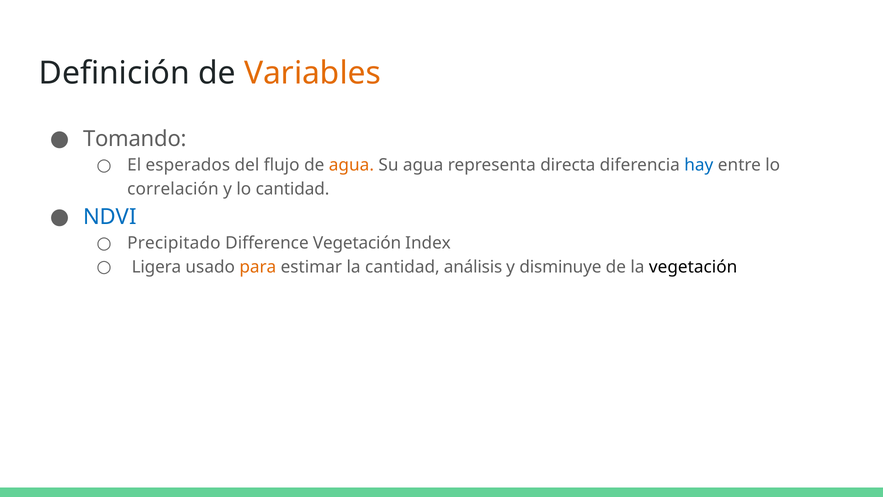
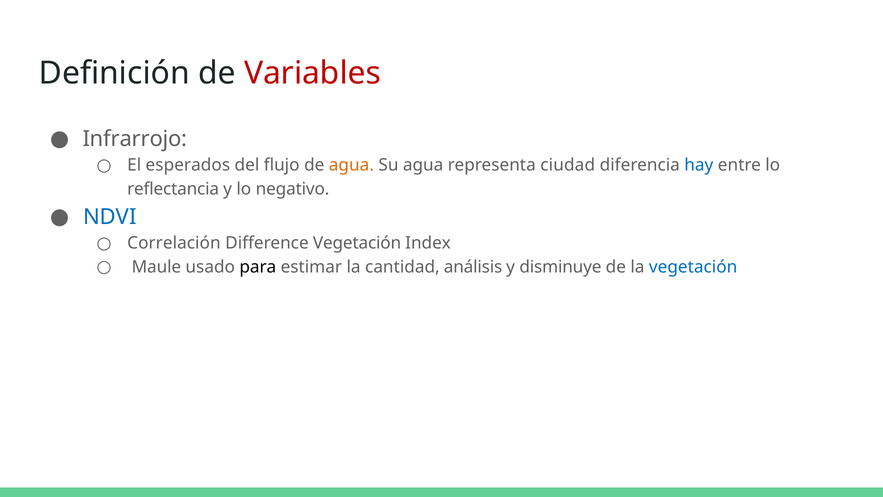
Variables colour: orange -> red
Tomando: Tomando -> Infrarrojo
directa: directa -> ciudad
correlación: correlación -> reflectancia
lo cantidad: cantidad -> negativo
Precipitado: Precipitado -> Correlación
Ligera: Ligera -> Maule
para colour: orange -> black
vegetación at (693, 267) colour: black -> blue
